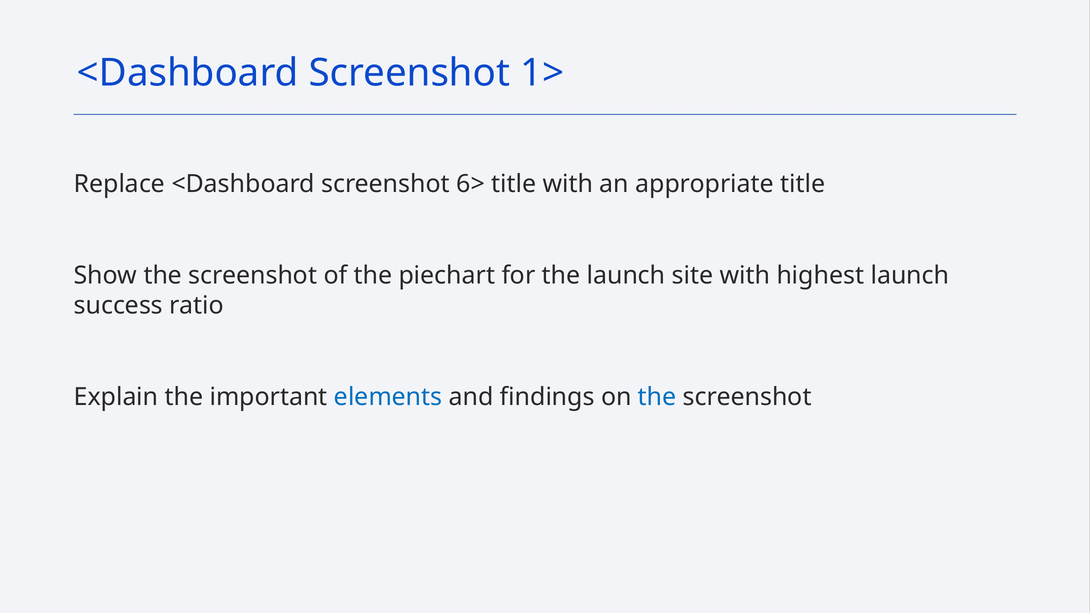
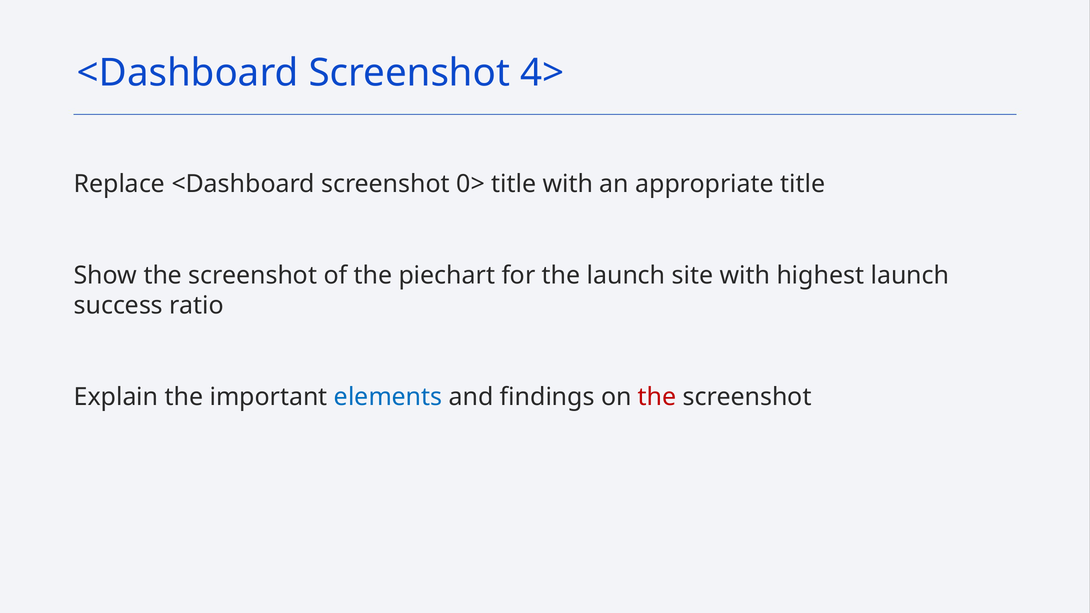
1>: 1> -> 4>
6>: 6> -> 0>
the at (657, 397) colour: blue -> red
